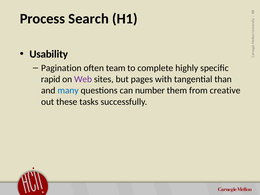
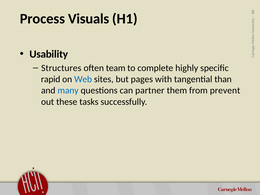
Search: Search -> Visuals
Pagination: Pagination -> Structures
Web colour: purple -> blue
number: number -> partner
creative: creative -> prevent
